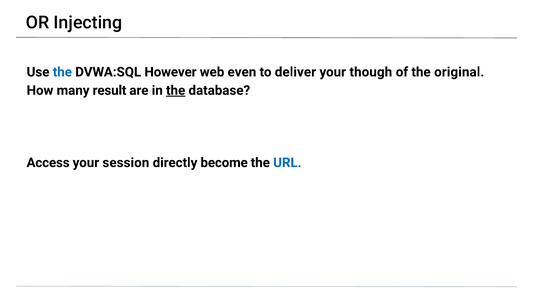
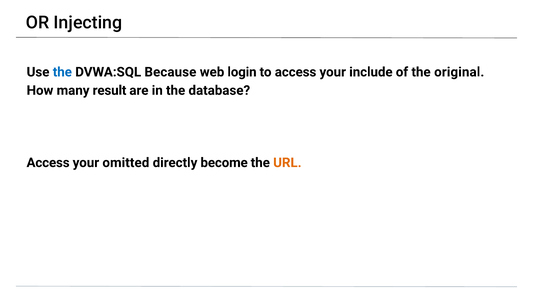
However: However -> Because
even: even -> login
to deliver: deliver -> access
though: though -> include
the at (176, 90) underline: present -> none
session: session -> omitted
URL colour: blue -> orange
